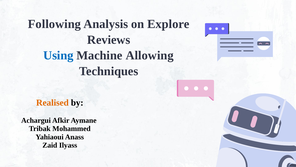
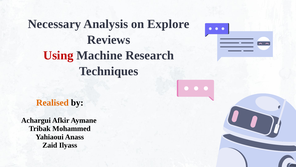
Following: Following -> Necessary
Using colour: blue -> red
Allowing: Allowing -> Research
